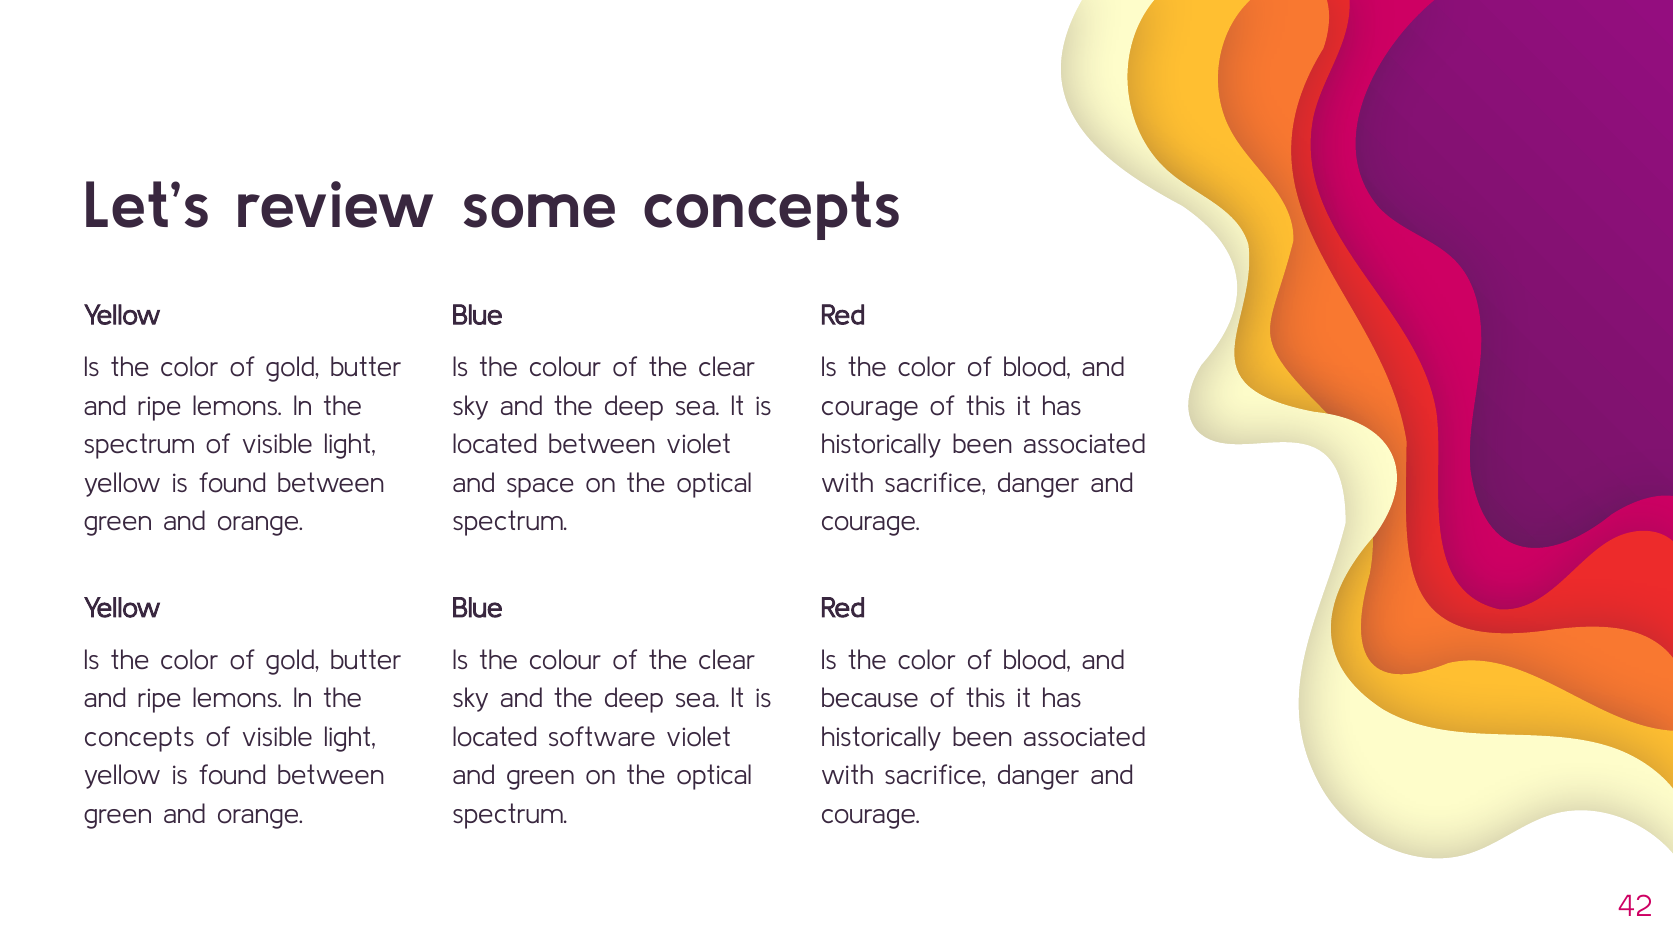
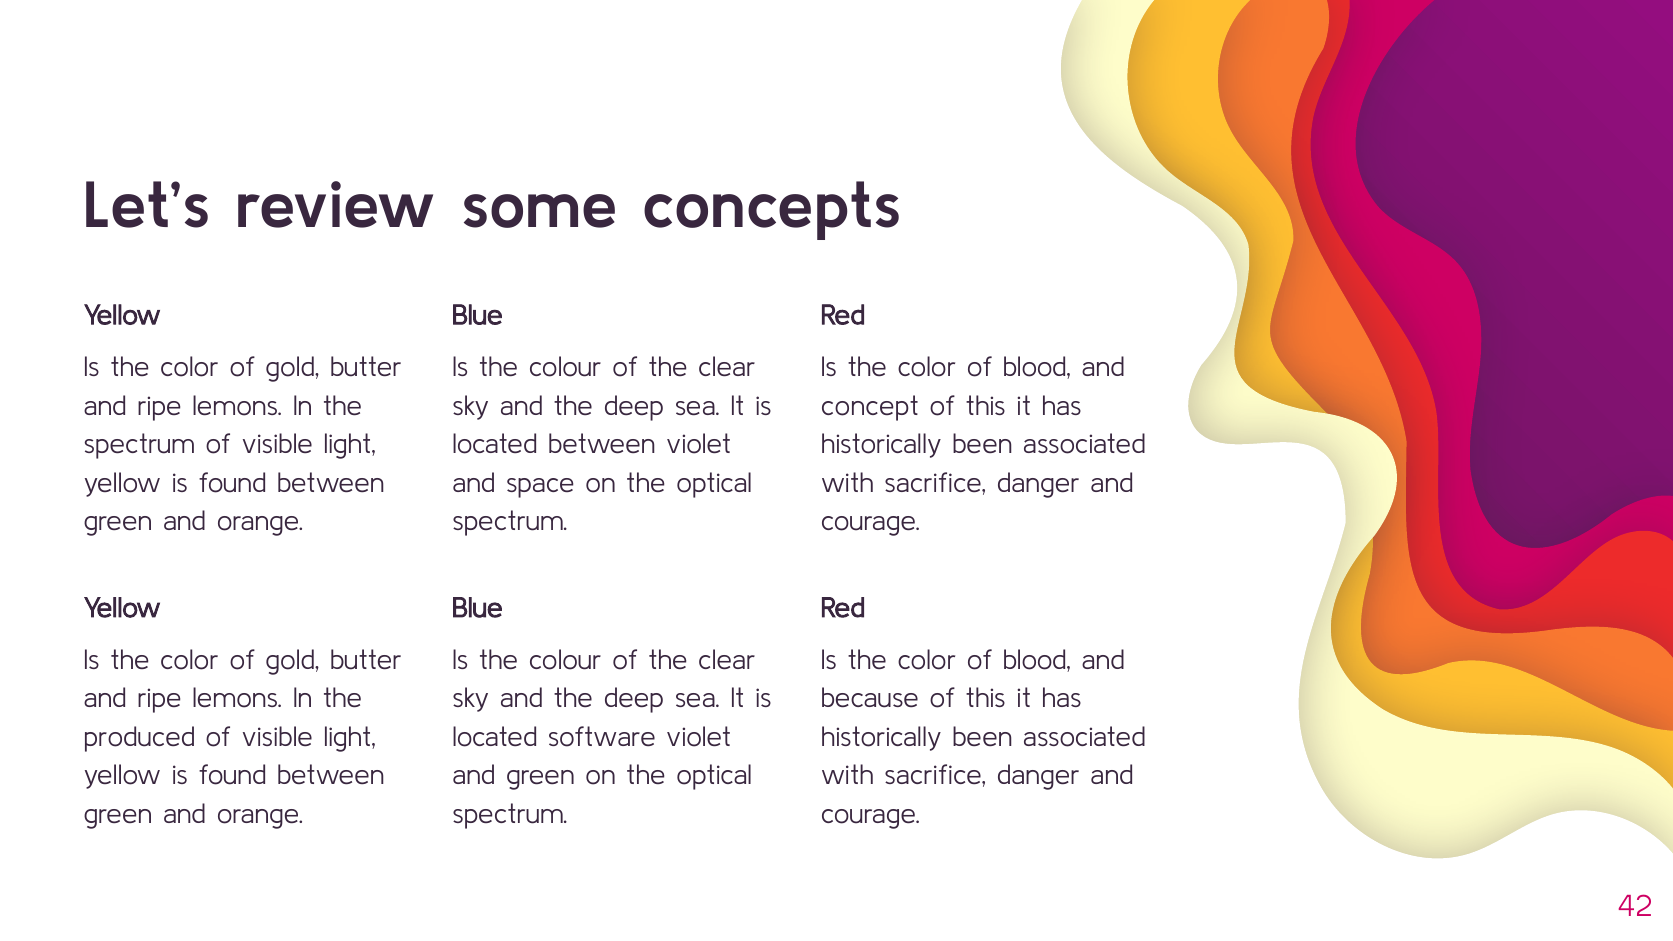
courage at (870, 406): courage -> concept
concepts at (139, 737): concepts -> produced
